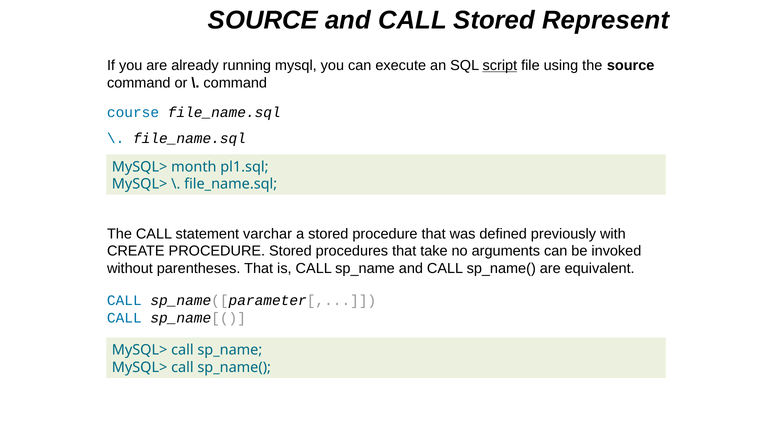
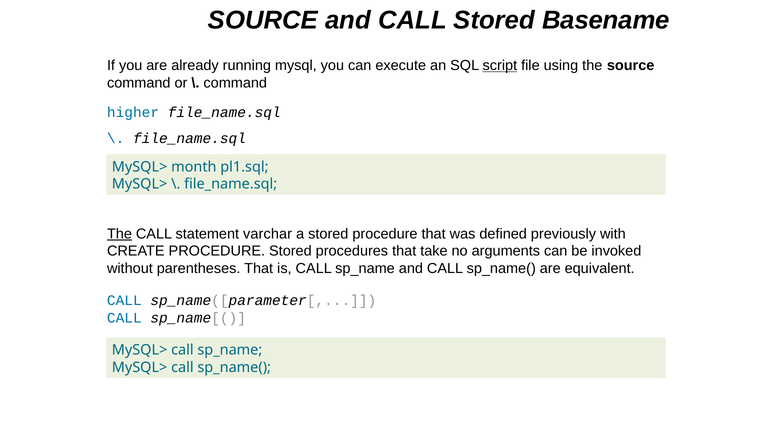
Represent: Represent -> Basename
course: course -> higher
The at (119, 234) underline: none -> present
